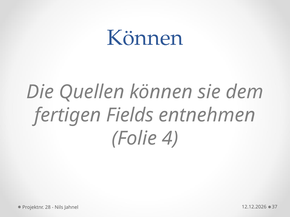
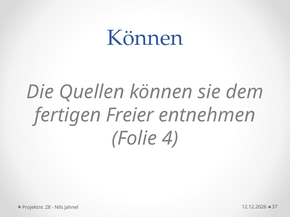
Fields: Fields -> Freier
